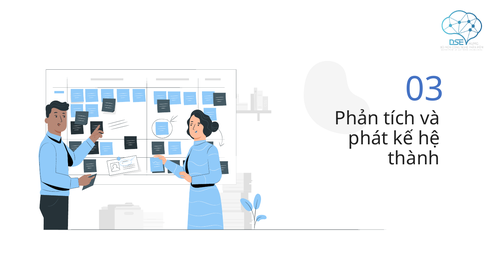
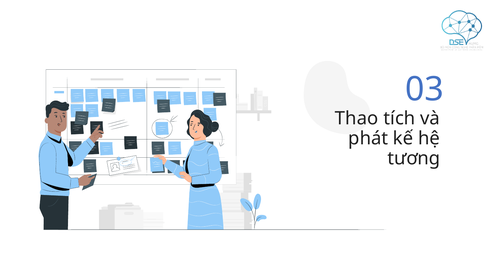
Phản: Phản -> Thao
thành: thành -> tương
